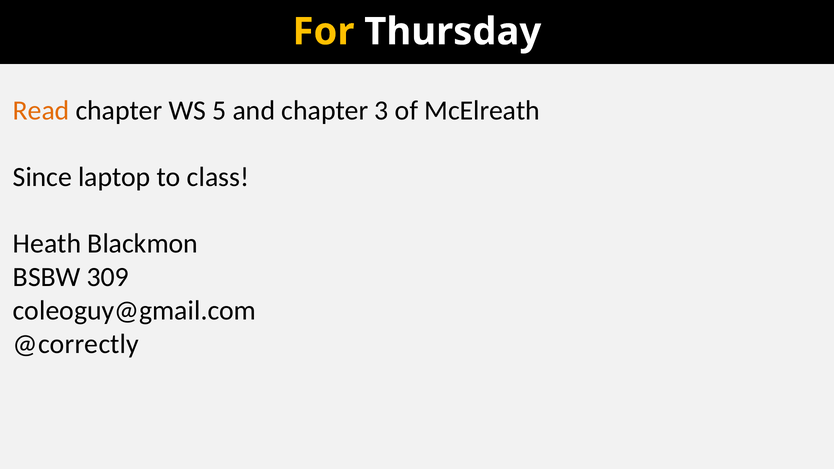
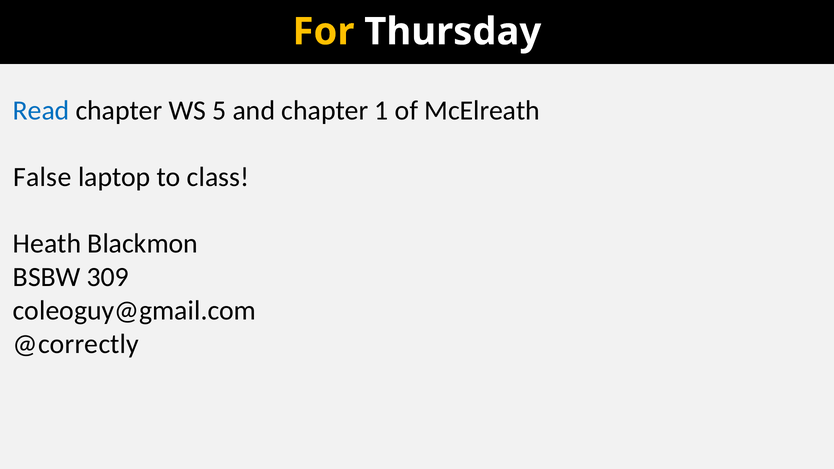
Read colour: orange -> blue
3: 3 -> 1
Since: Since -> False
